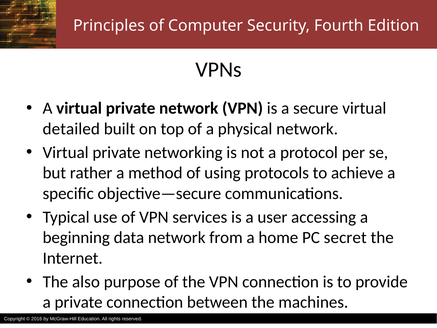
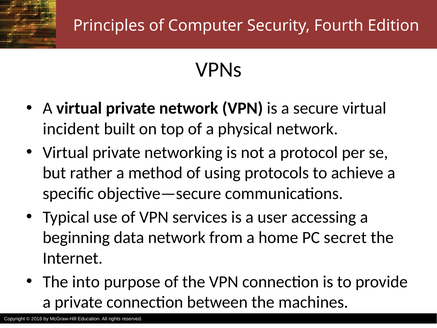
detailed: detailed -> incident
also: also -> into
